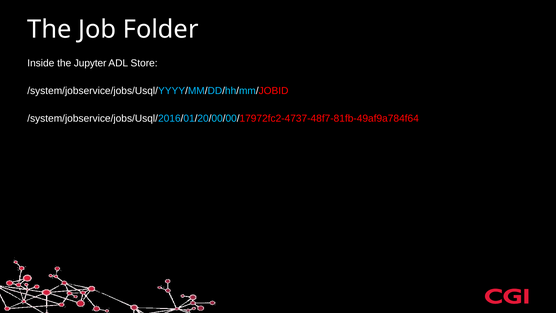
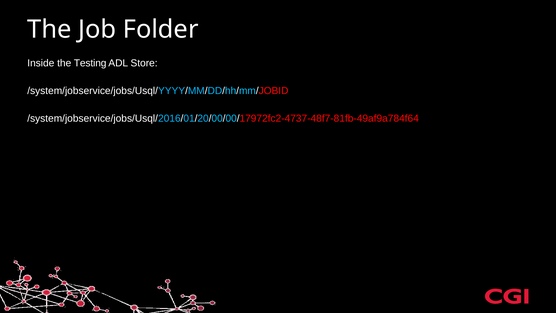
Jupyter: Jupyter -> Testing
